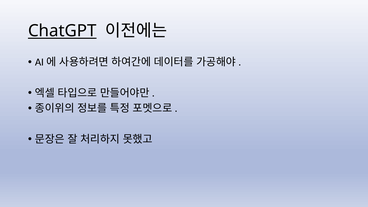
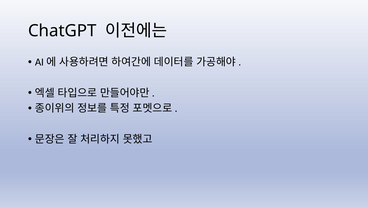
ChatGPT underline: present -> none
